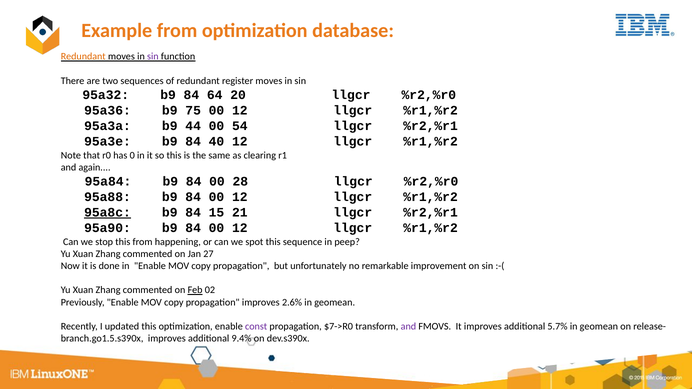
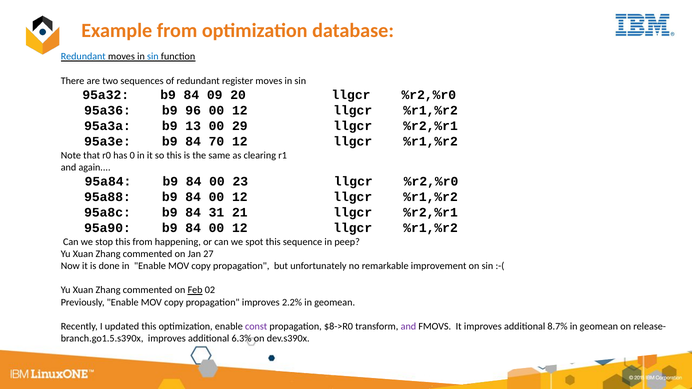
Redundant at (83, 57) colour: orange -> blue
sin at (153, 57) colour: purple -> blue
64: 64 -> 09
75: 75 -> 96
44: 44 -> 13
54: 54 -> 29
40: 40 -> 70
28: 28 -> 23
95a8c underline: present -> none
15: 15 -> 31
2.6%: 2.6% -> 2.2%
$7->R0: $7->R0 -> $8->R0
5.7%: 5.7% -> 8.7%
9.4%: 9.4% -> 6.3%
